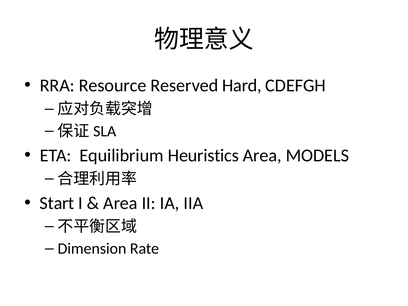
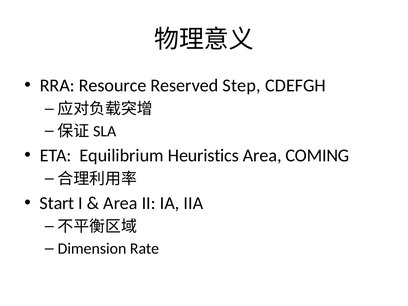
Hard: Hard -> Step
MODELS: MODELS -> COMING
